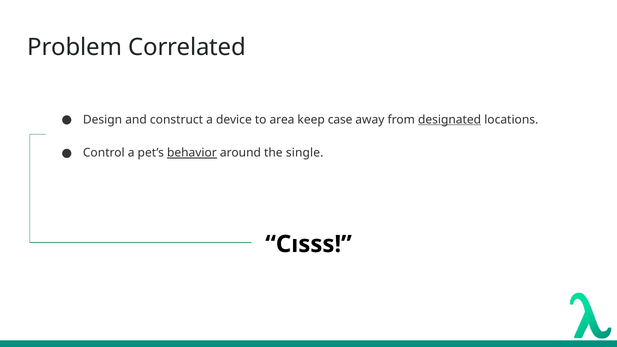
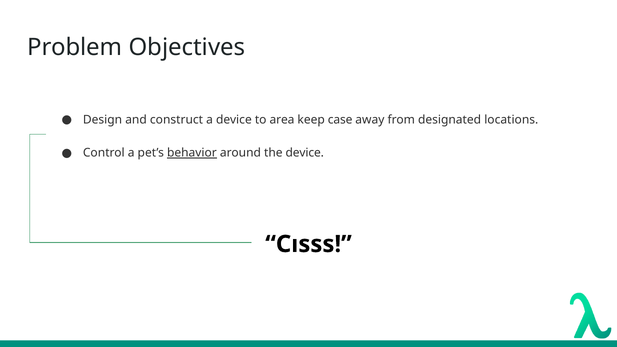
Correlated: Correlated -> Objectives
designated underline: present -> none
the single: single -> device
